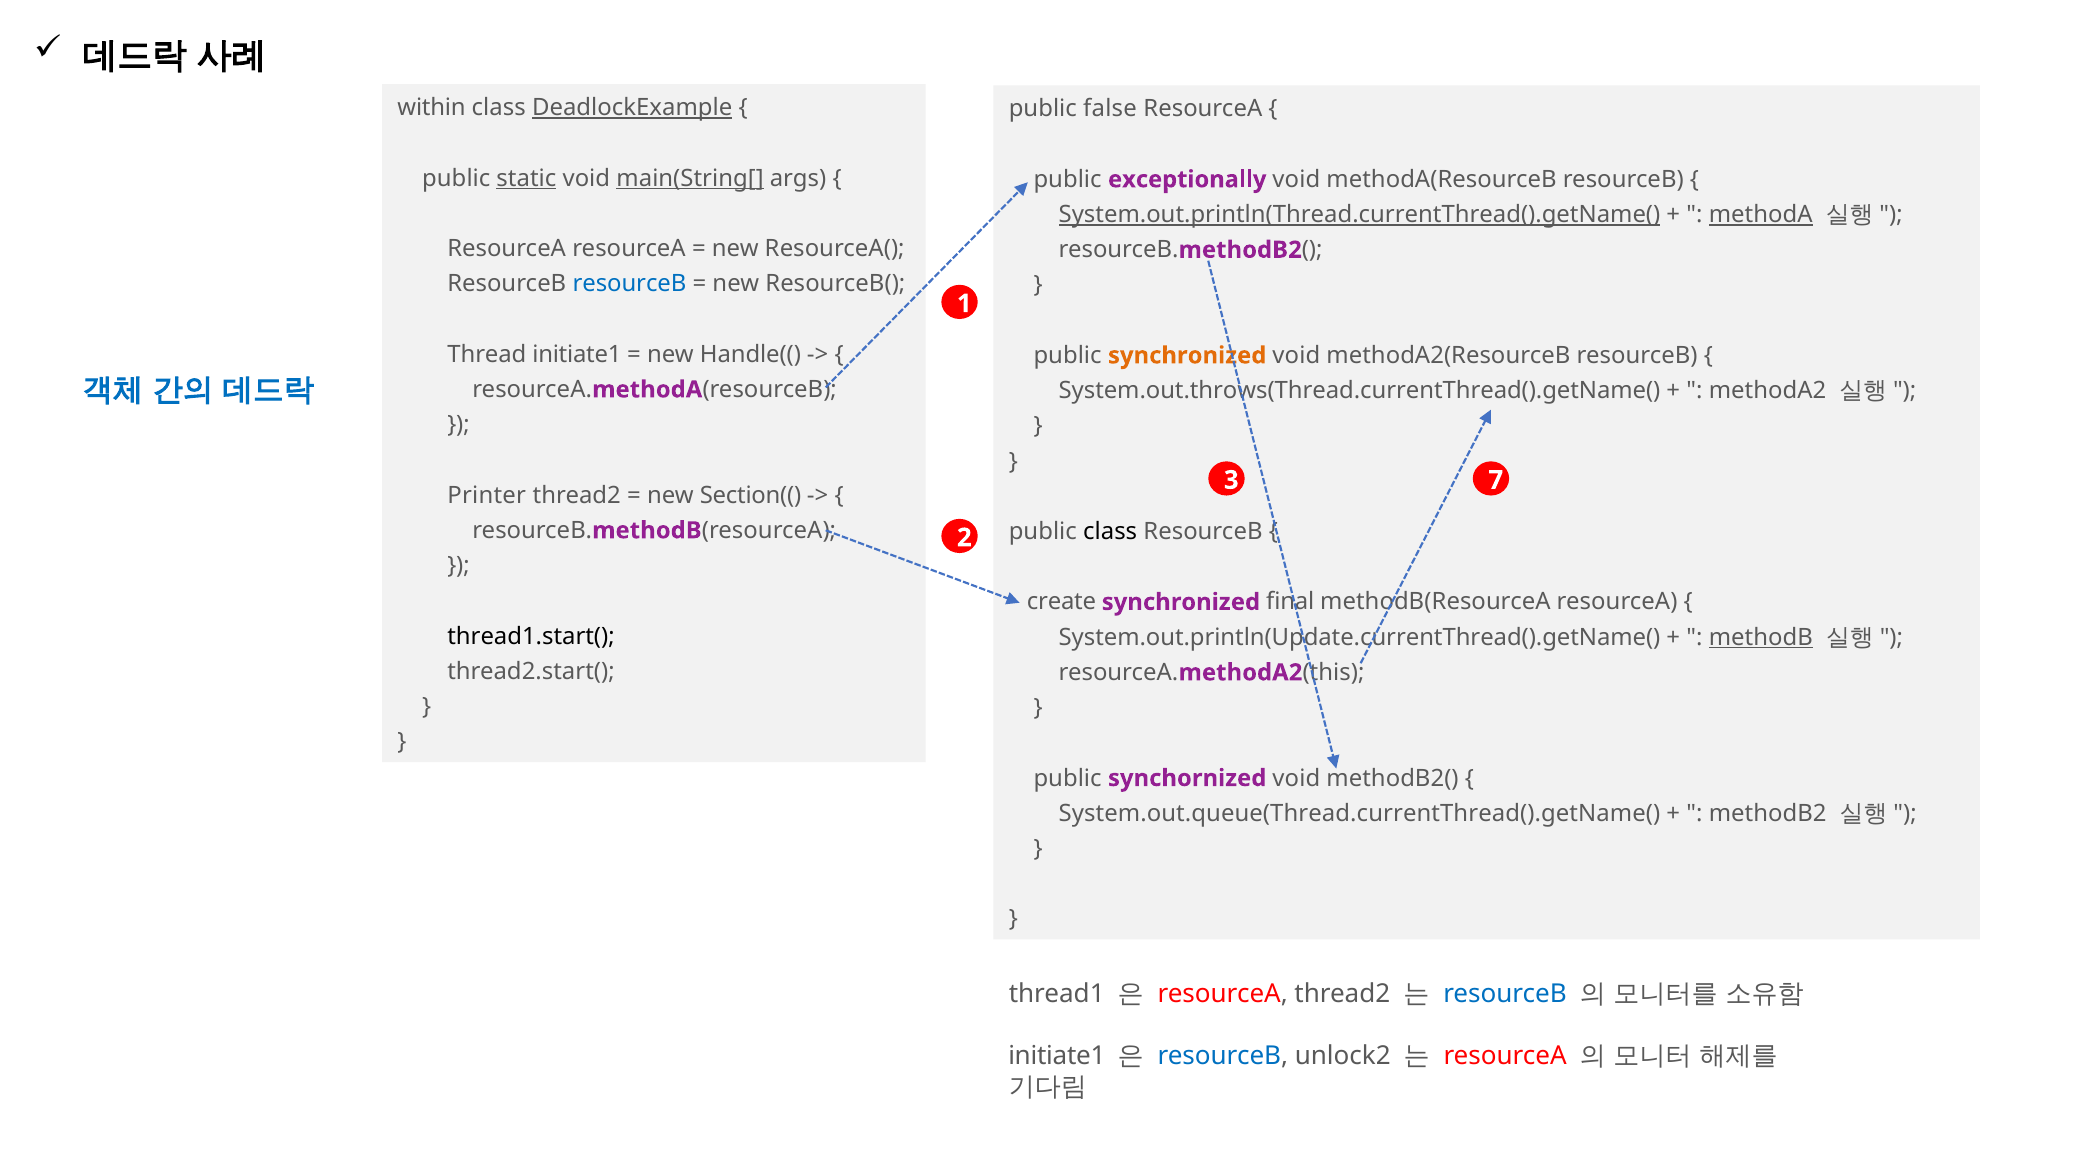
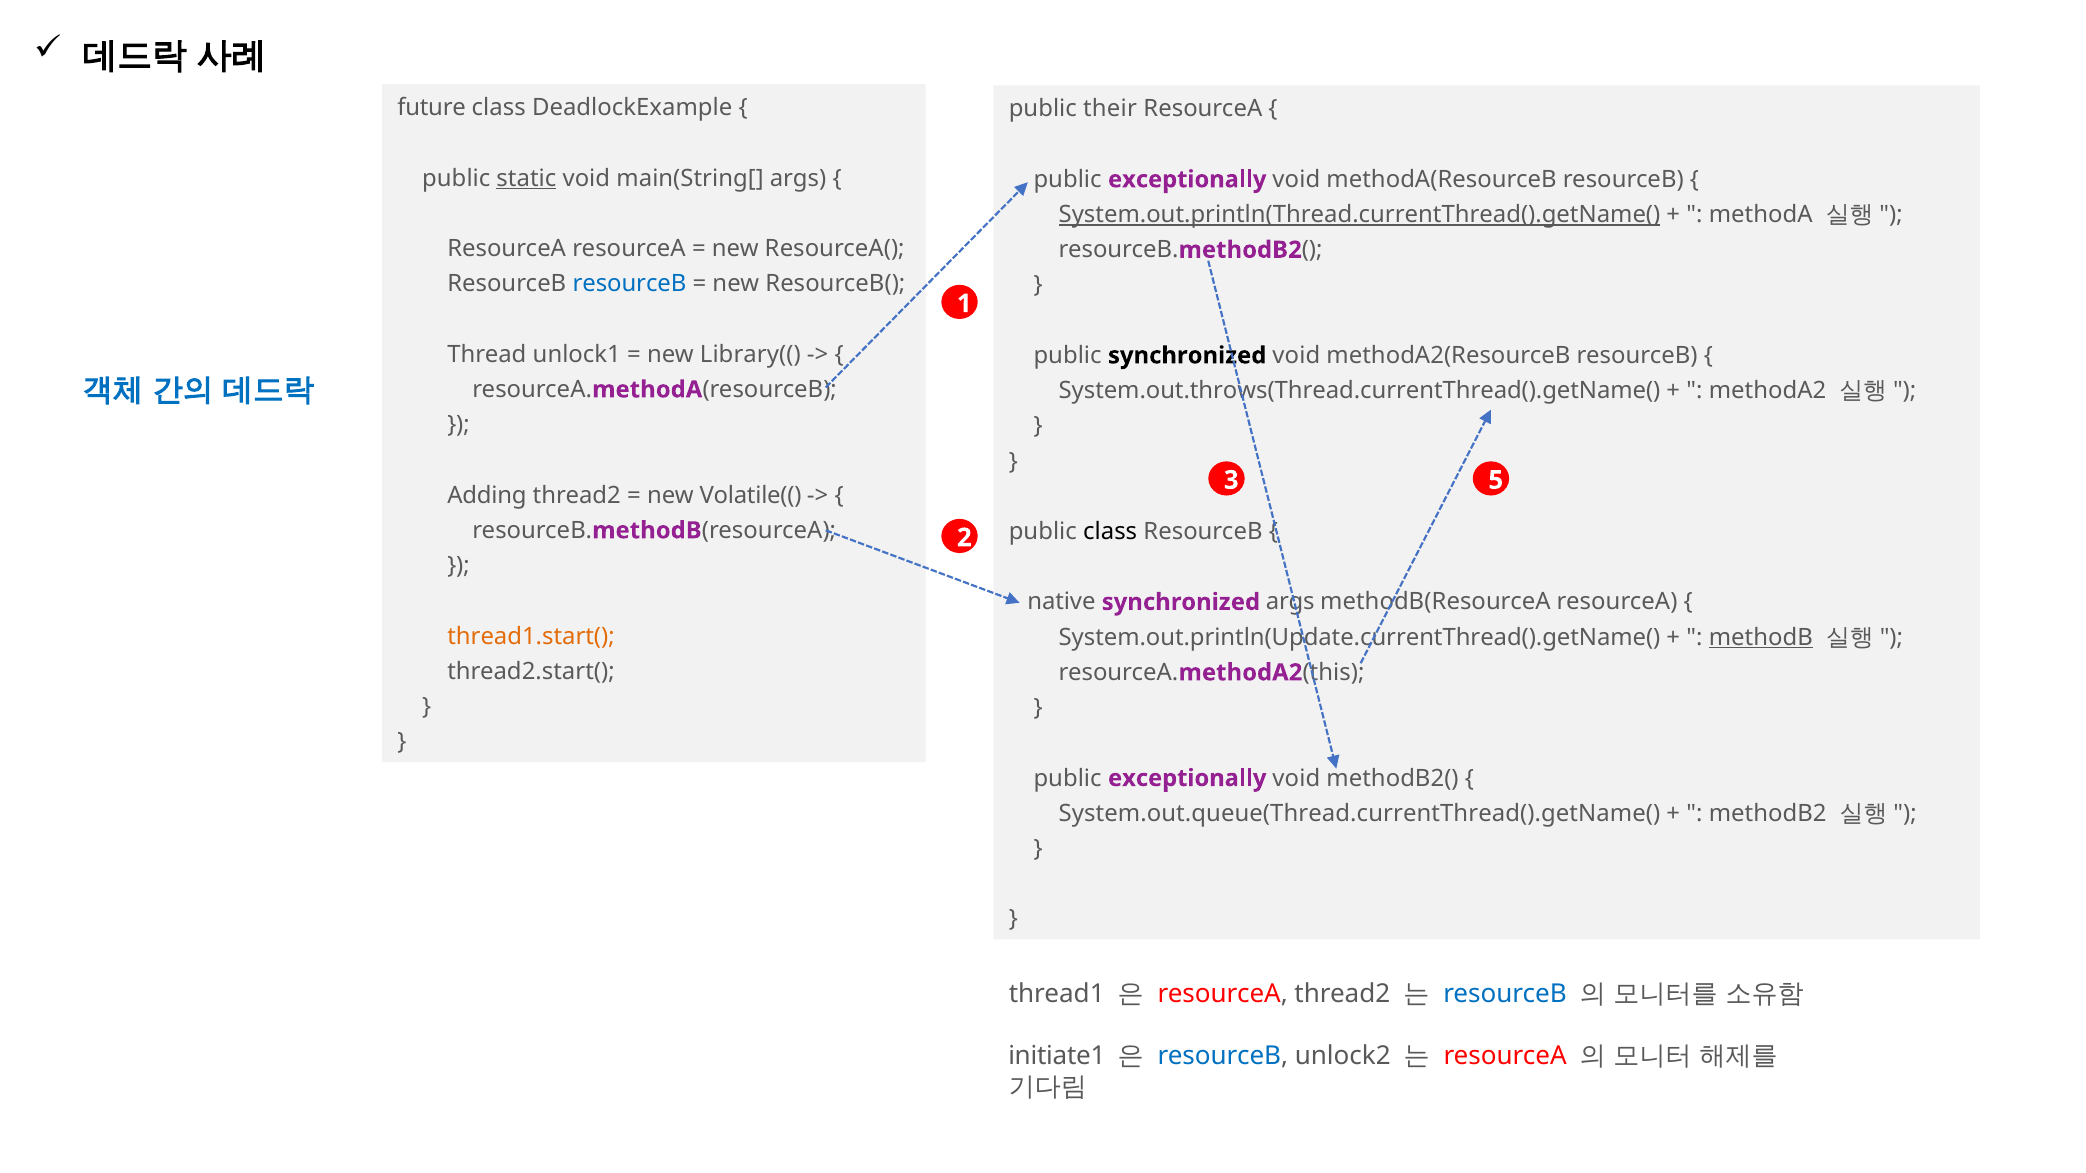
within: within -> future
DeadlockExample underline: present -> none
false: false -> their
main(String[ underline: present -> none
methodA underline: present -> none
Thread initiate1: initiate1 -> unlock1
Handle((: Handle(( -> Library((
synchronized at (1187, 356) colour: orange -> black
7: 7 -> 5
Printer: Printer -> Adding
Section((: Section(( -> Volatile((
create: create -> native
synchronized final: final -> args
thread1.start( colour: black -> orange
synchornized at (1187, 778): synchornized -> exceptionally
